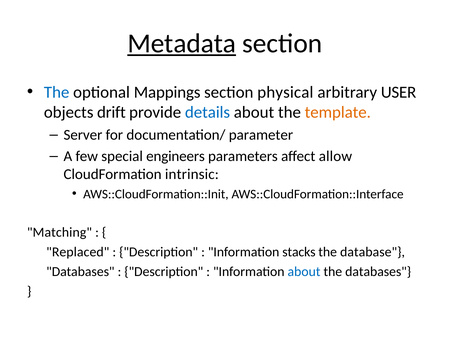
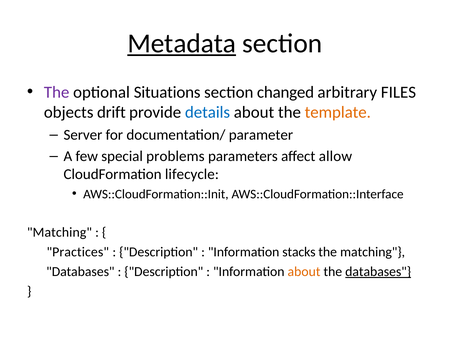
The at (57, 92) colour: blue -> purple
Mappings: Mappings -> Situations
physical: physical -> changed
USER: USER -> FILES
engineers: engineers -> problems
intrinsic: intrinsic -> lifecycle
Replaced: Replaced -> Practices
the database: database -> matching
about at (304, 272) colour: blue -> orange
databases at (378, 272) underline: none -> present
